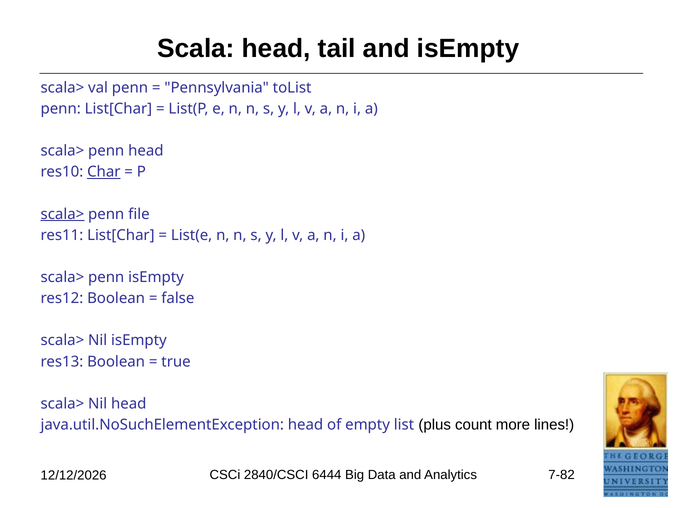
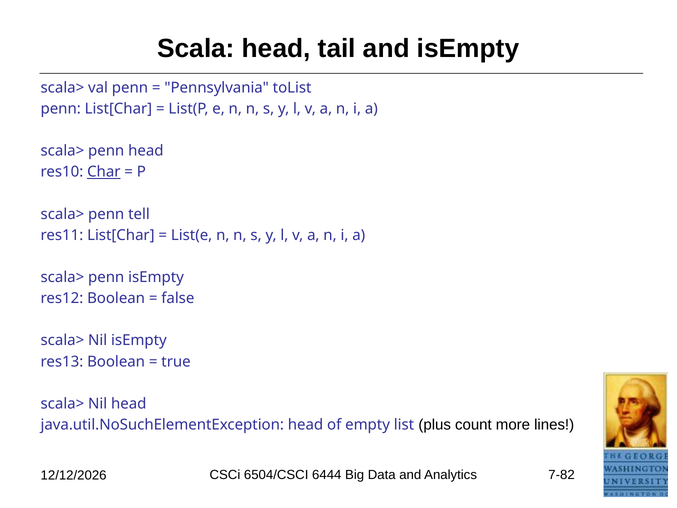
scala> at (62, 214) underline: present -> none
file: file -> tell
2840/CSCI: 2840/CSCI -> 6504/CSCI
